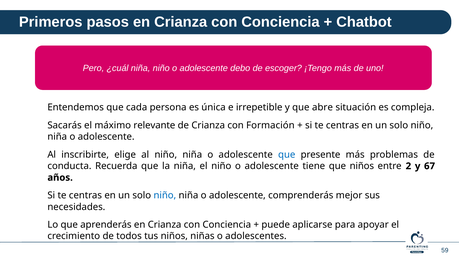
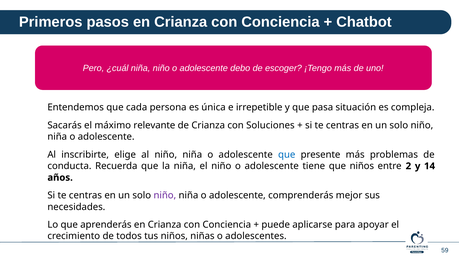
abre: abre -> pasa
Formación: Formación -> Soluciones
67: 67 -> 14
niño at (165, 196) colour: blue -> purple
